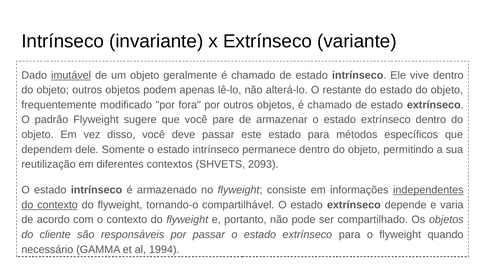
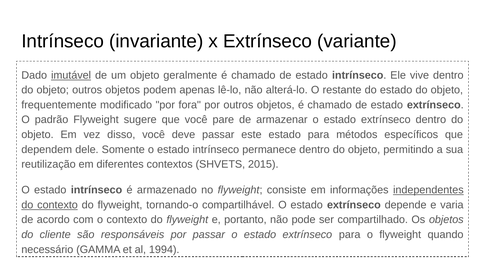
2093: 2093 -> 2015
